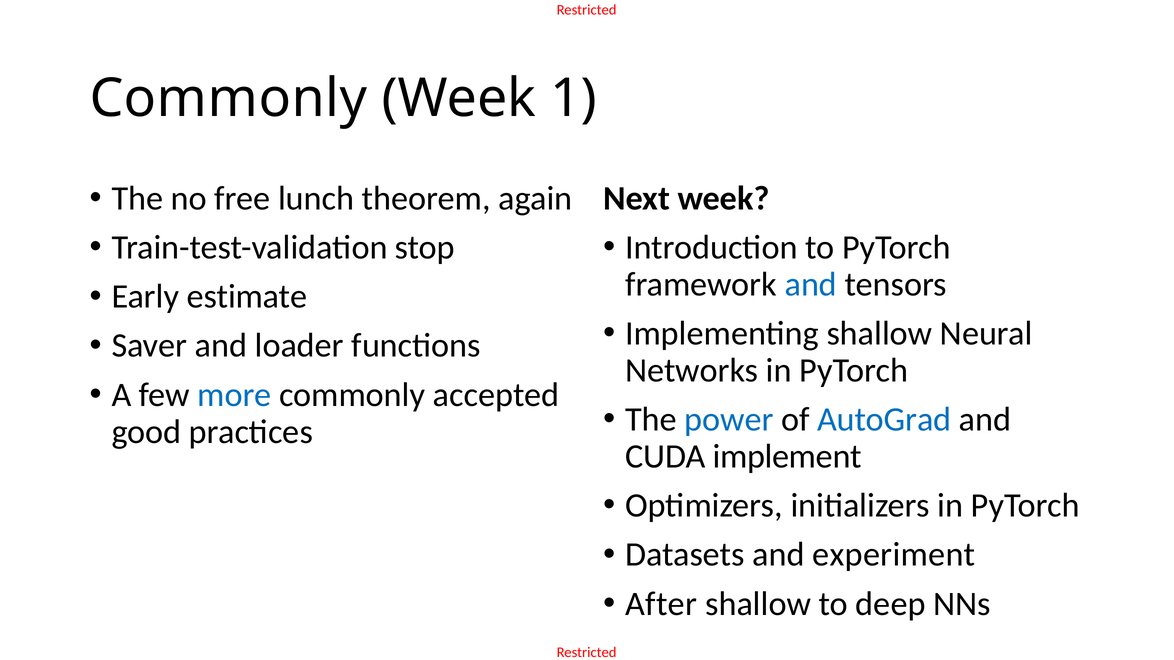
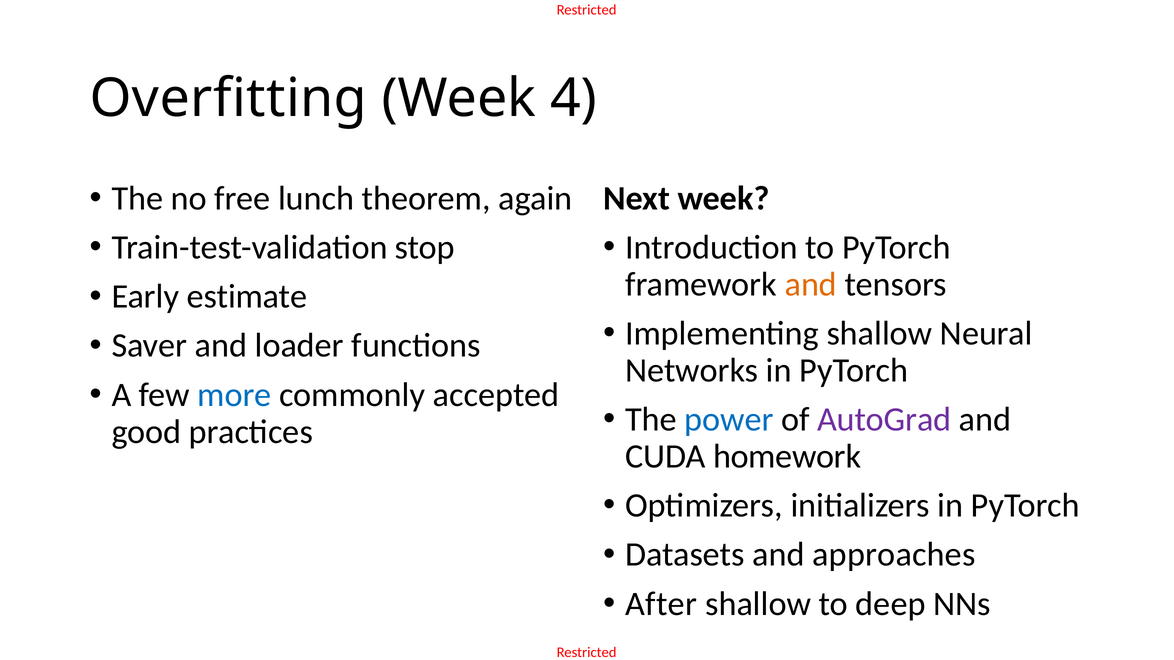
Commonly at (228, 99): Commonly -> Overfitting
1: 1 -> 4
and at (811, 284) colour: blue -> orange
AutoGrad colour: blue -> purple
implement: implement -> homework
experiment: experiment -> approaches
